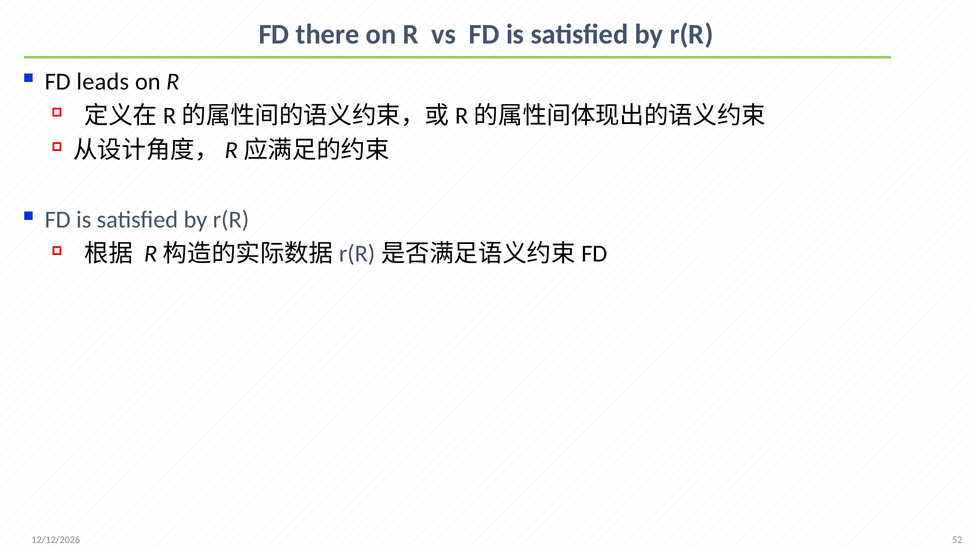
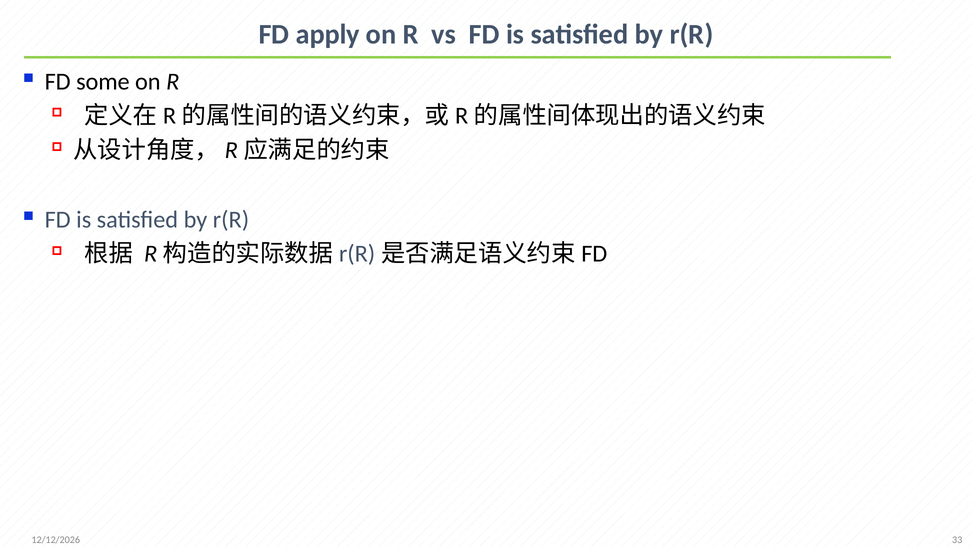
there: there -> apply
leads: leads -> some
52: 52 -> 33
